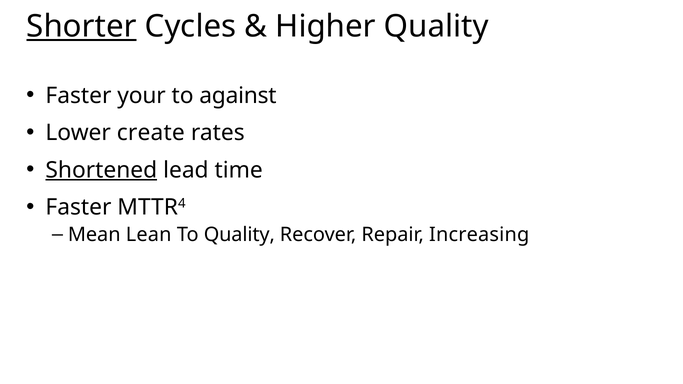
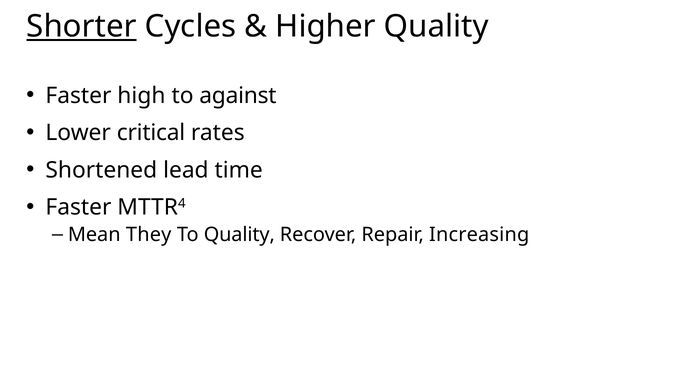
your: your -> high
create: create -> critical
Shortened underline: present -> none
Lean: Lean -> They
